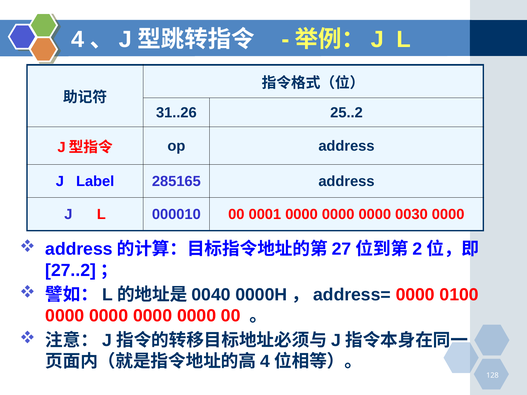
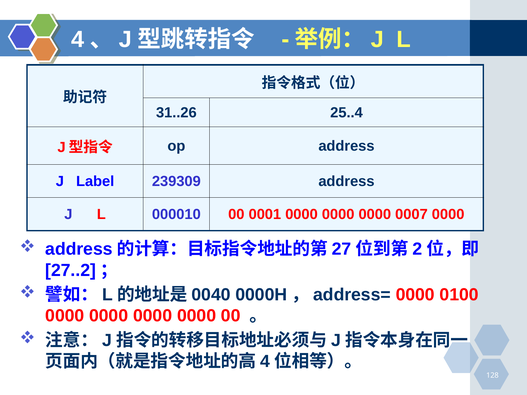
25..2: 25..2 -> 25..4
285165: 285165 -> 239309
0030: 0030 -> 0007
